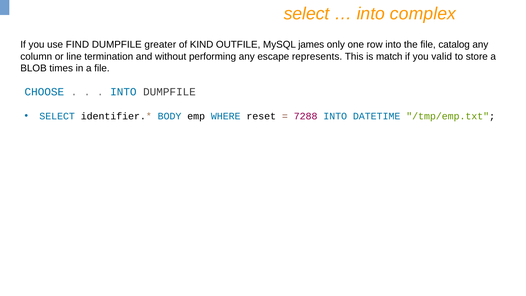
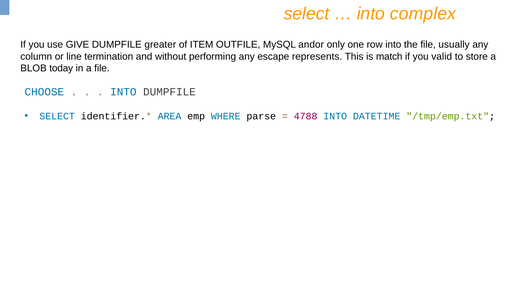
FIND: FIND -> GIVE
KIND: KIND -> ITEM
james: james -> andor
catalog: catalog -> usually
times: times -> today
BODY: BODY -> AREA
reset: reset -> parse
7288: 7288 -> 4788
